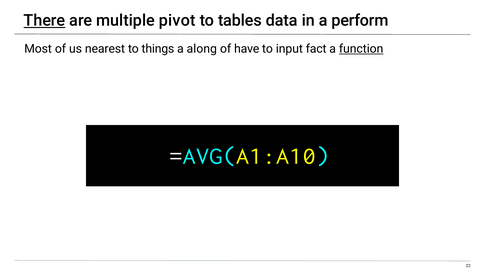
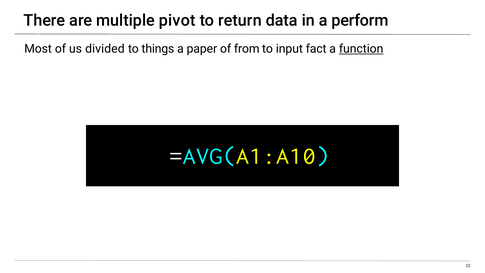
There underline: present -> none
tables: tables -> return
nearest: nearest -> divided
along: along -> paper
have: have -> from
